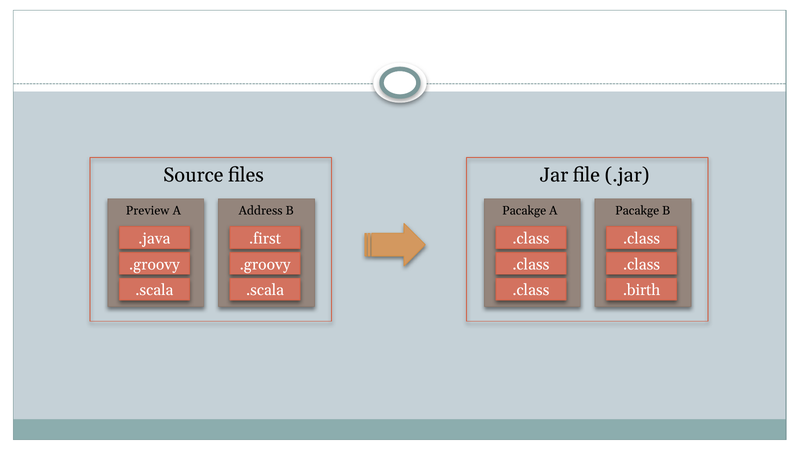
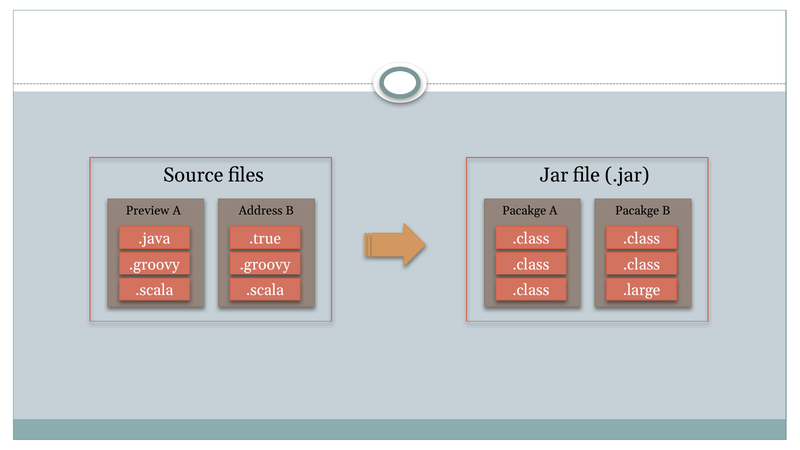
.first: .first -> .true
.birth: .birth -> .large
